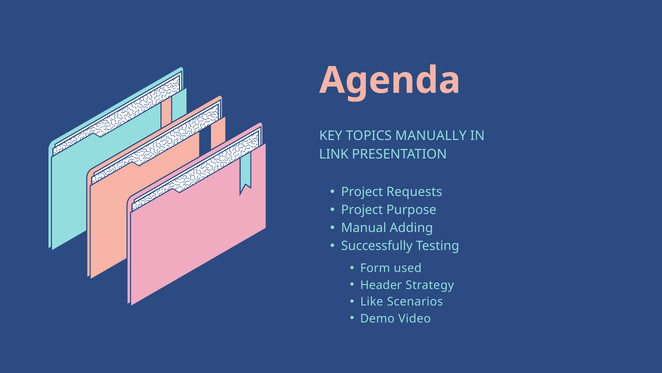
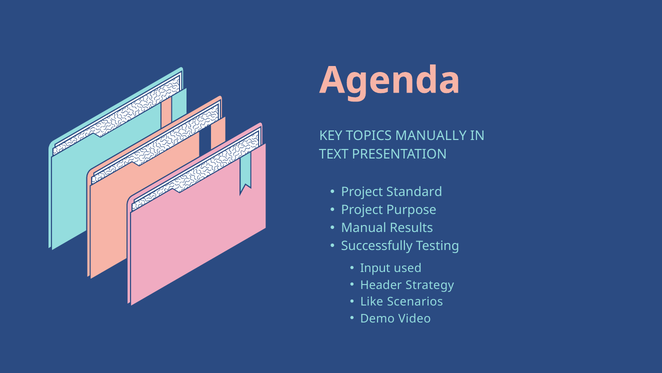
LINK: LINK -> TEXT
Requests: Requests -> Standard
Adding: Adding -> Results
Form: Form -> Input
